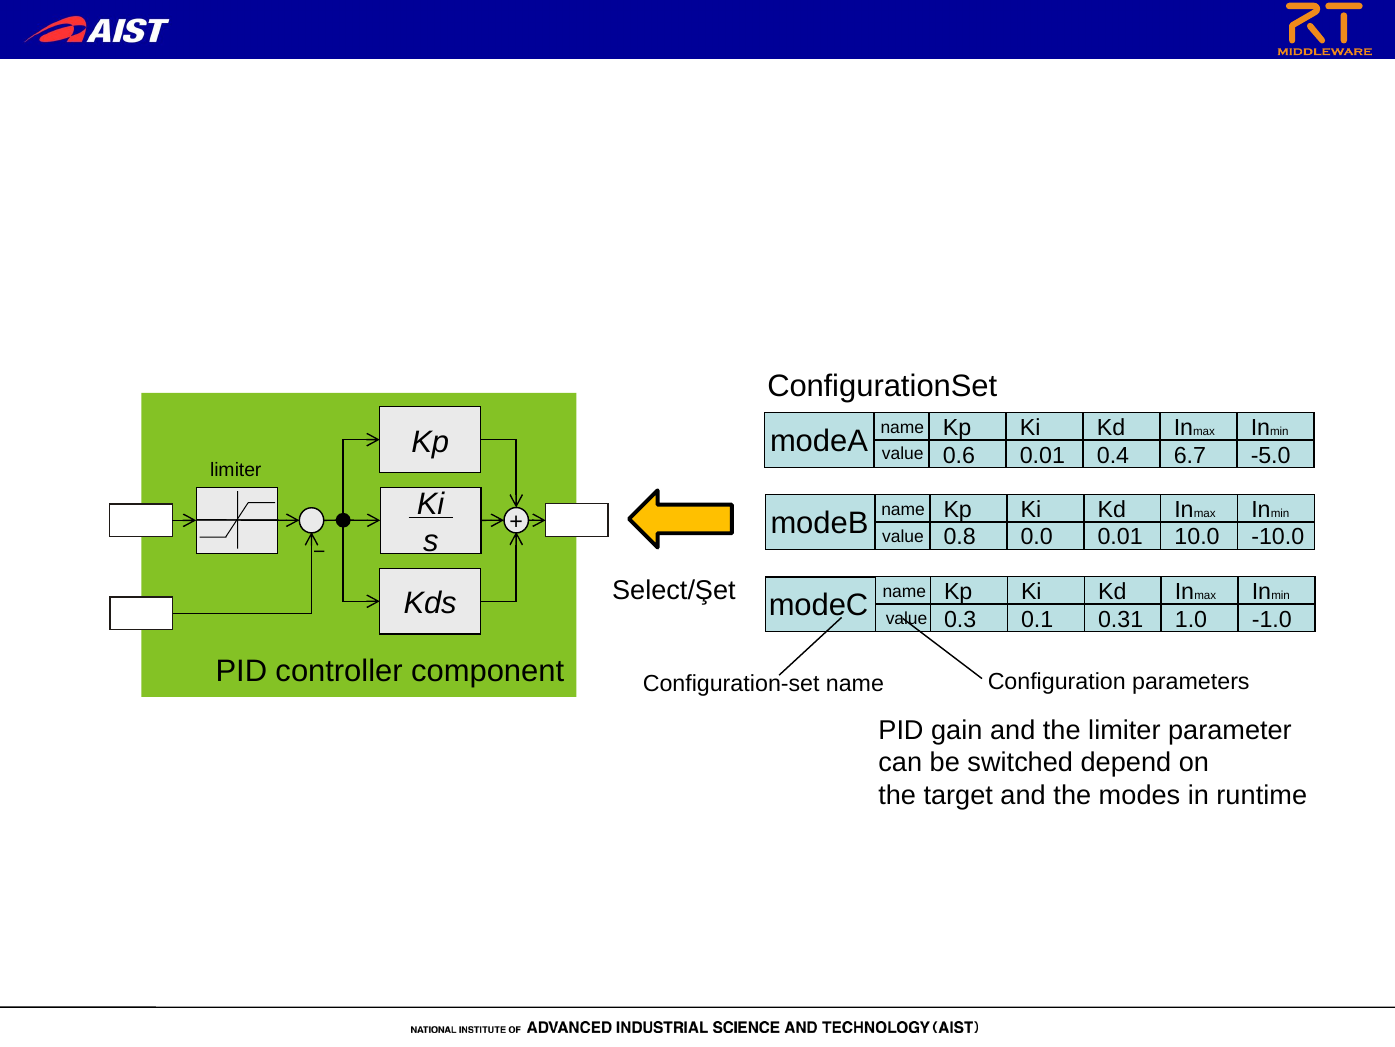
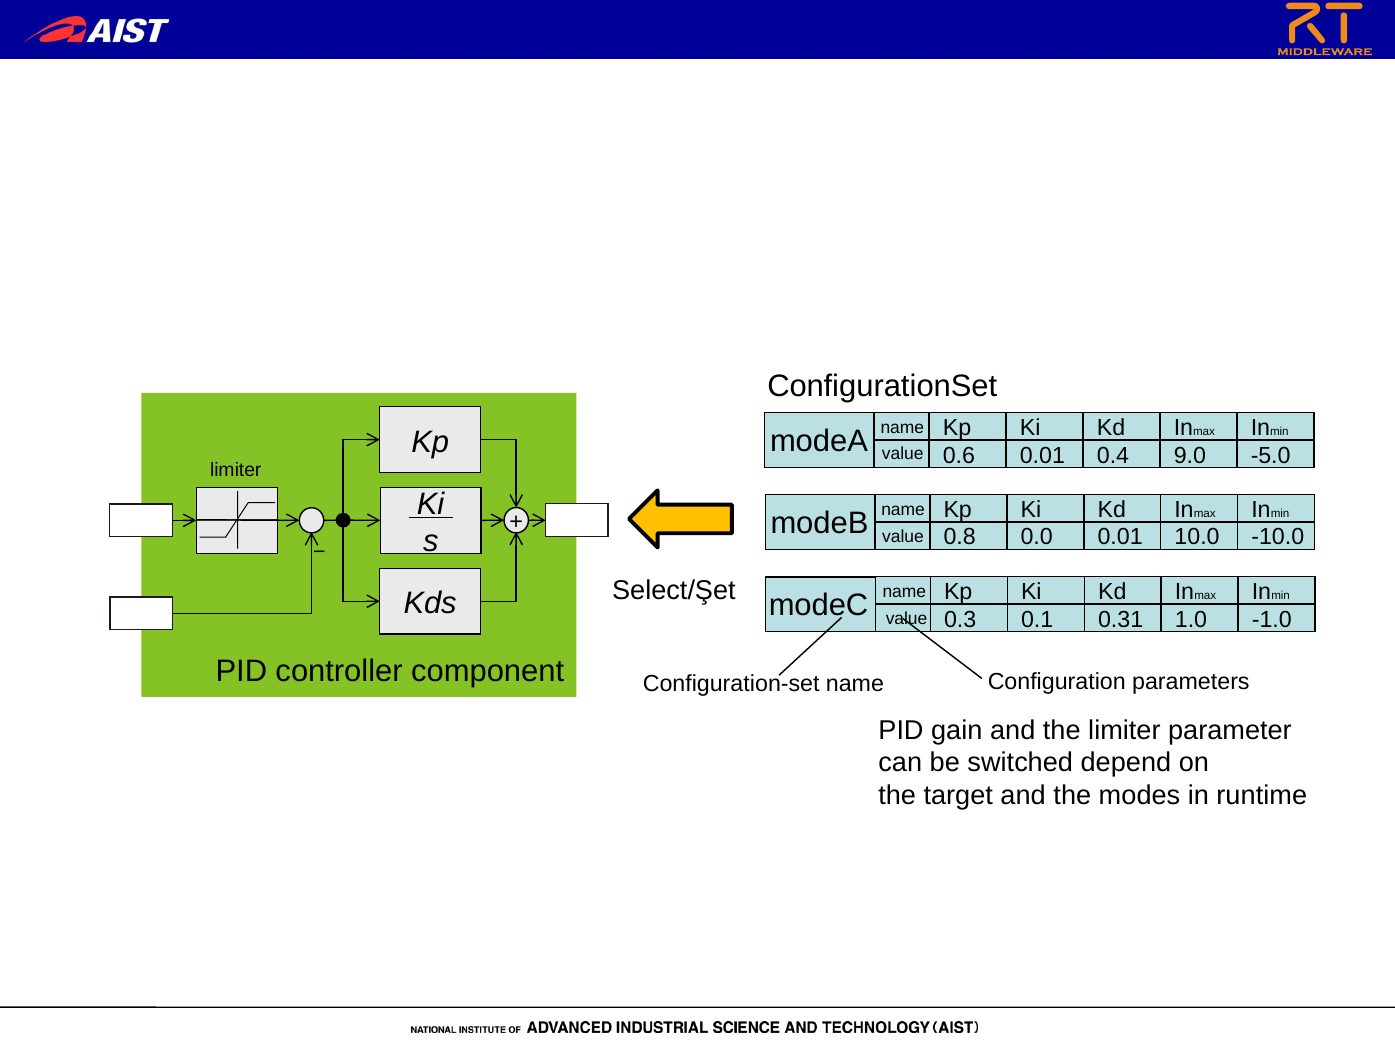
6.7: 6.7 -> 9.0
